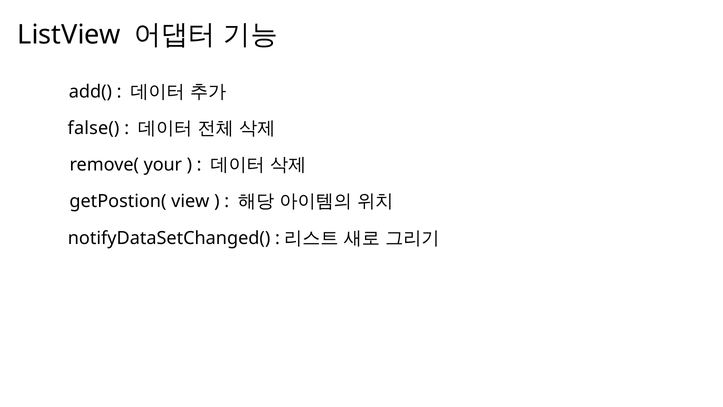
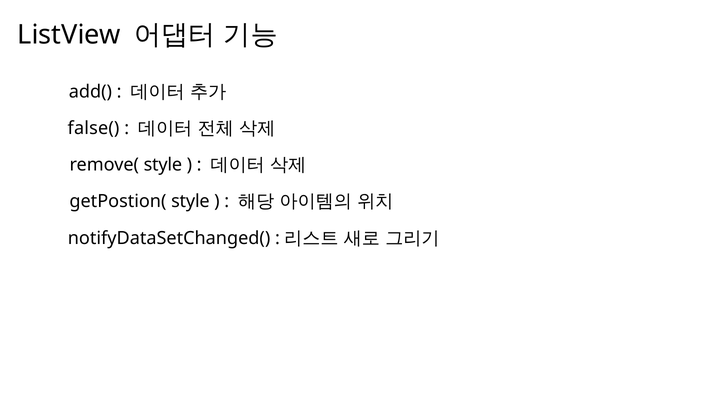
remove( your: your -> style
getPostion( view: view -> style
